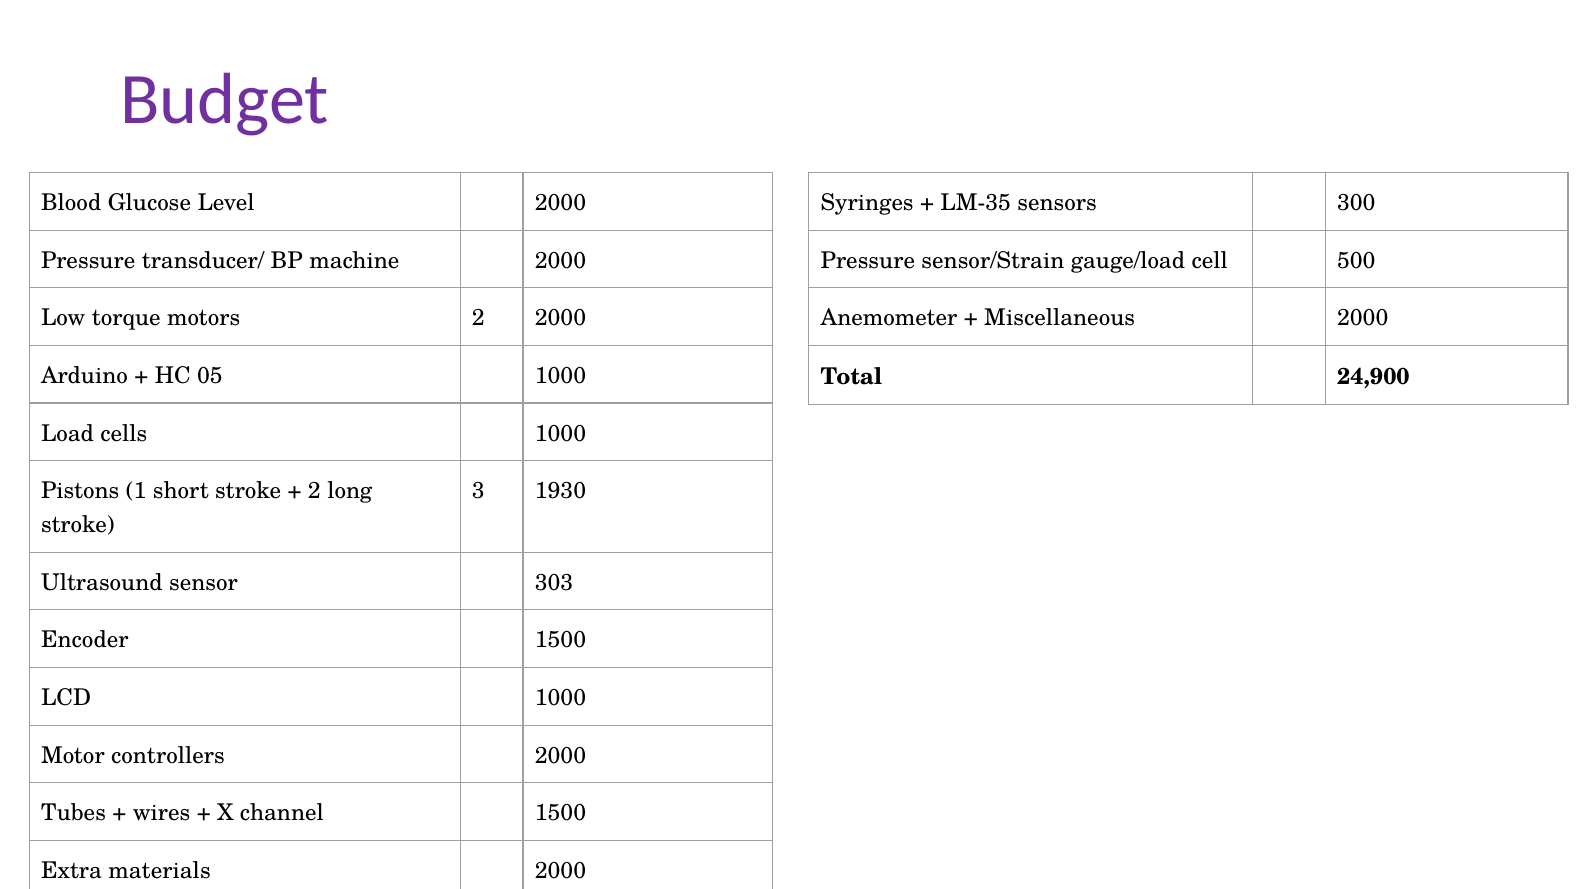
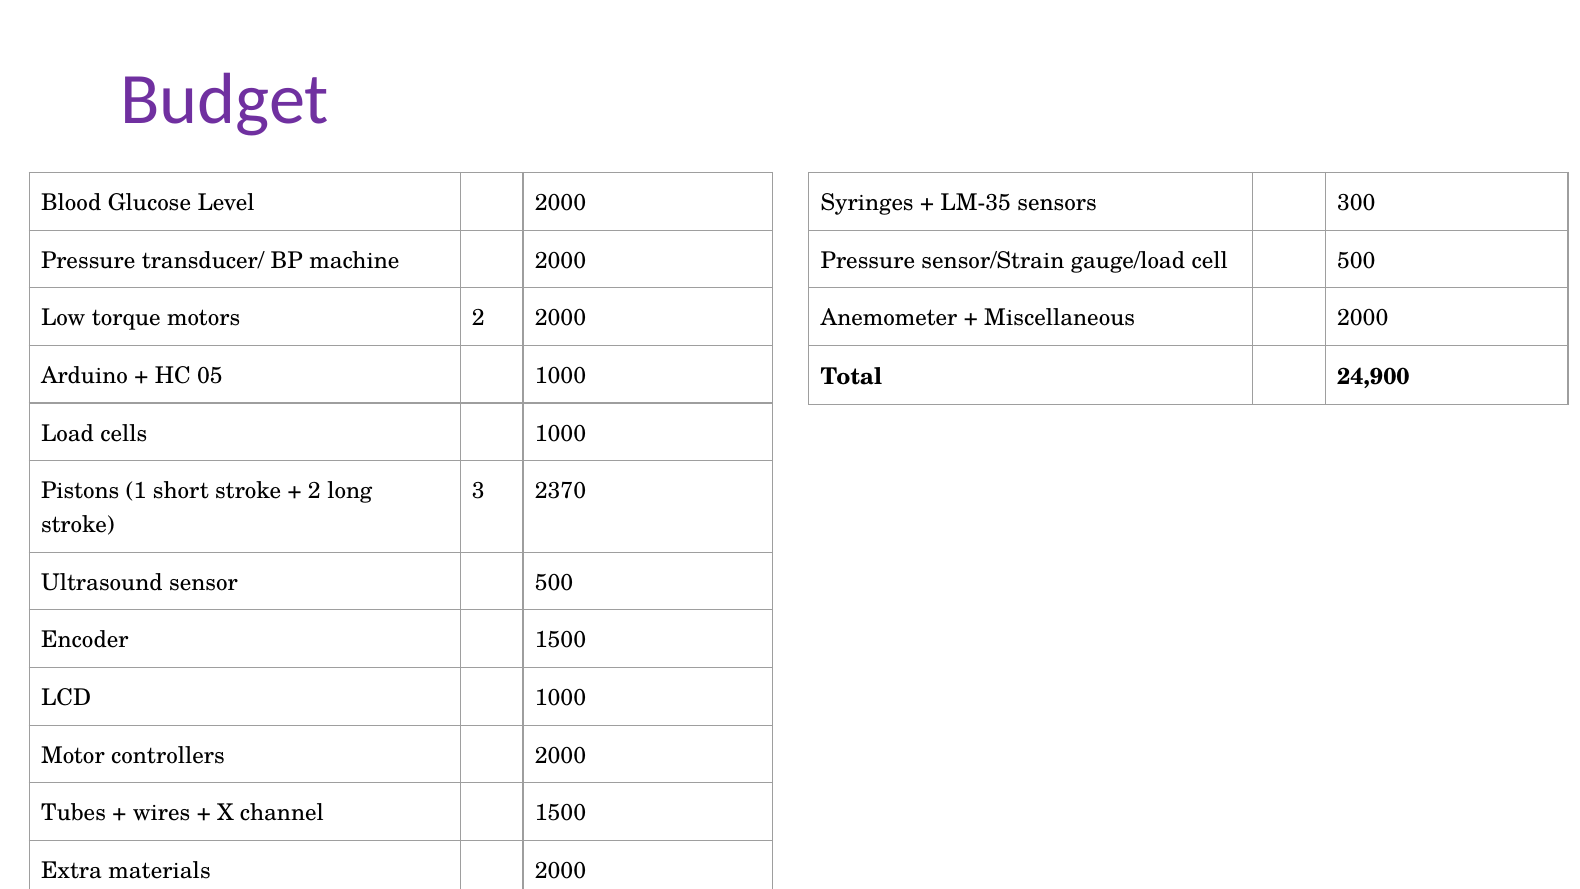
1930: 1930 -> 2370
sensor 303: 303 -> 500
